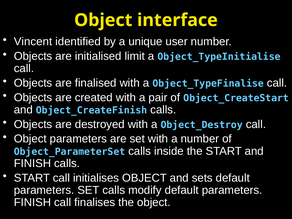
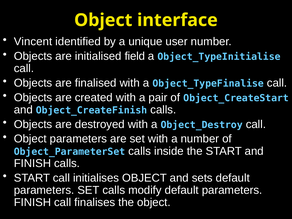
limit: limit -> field
